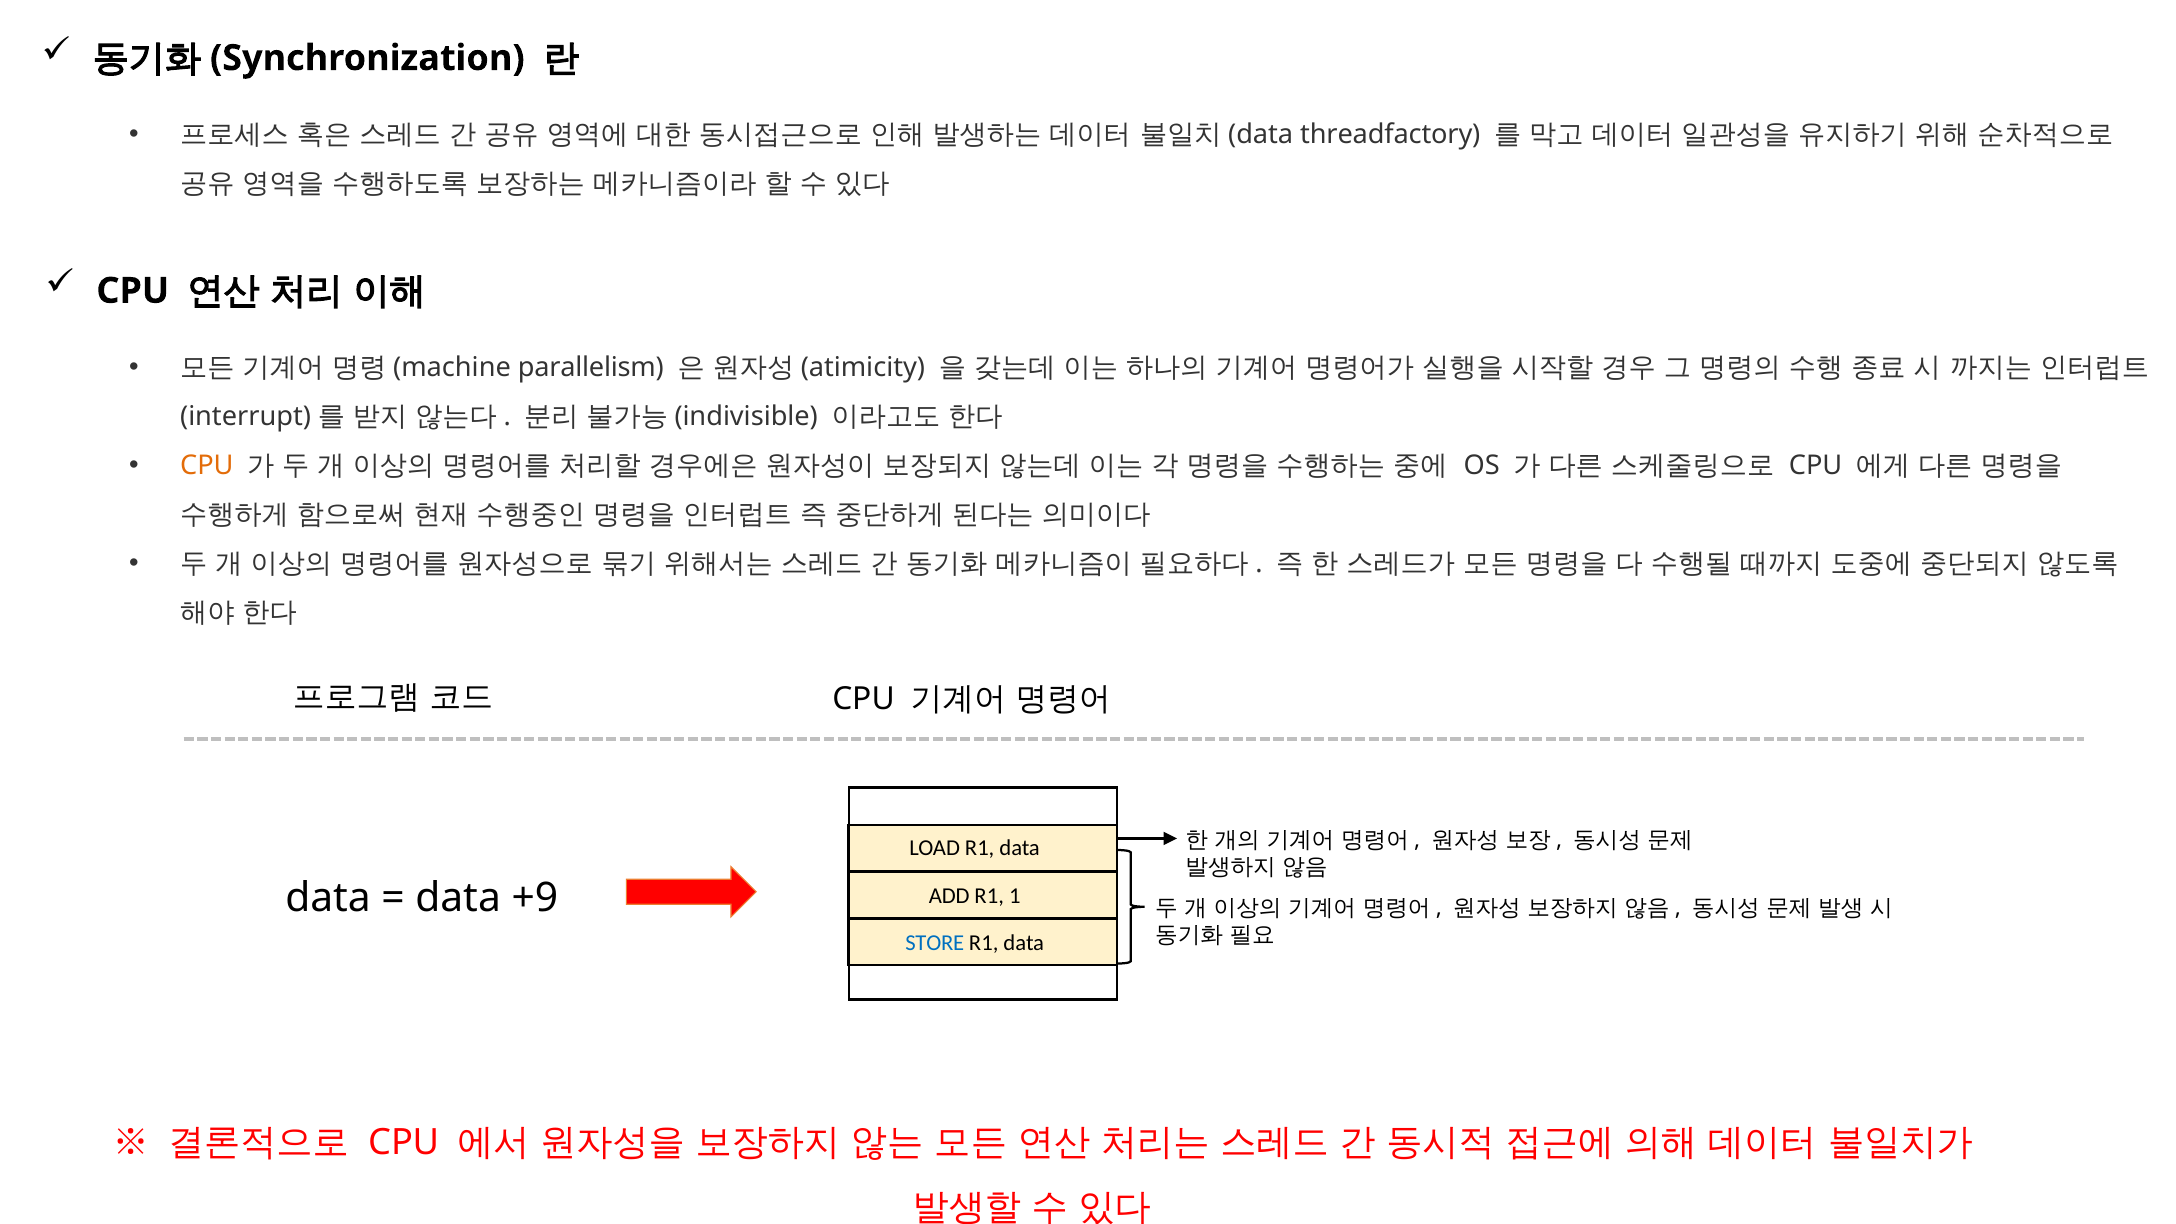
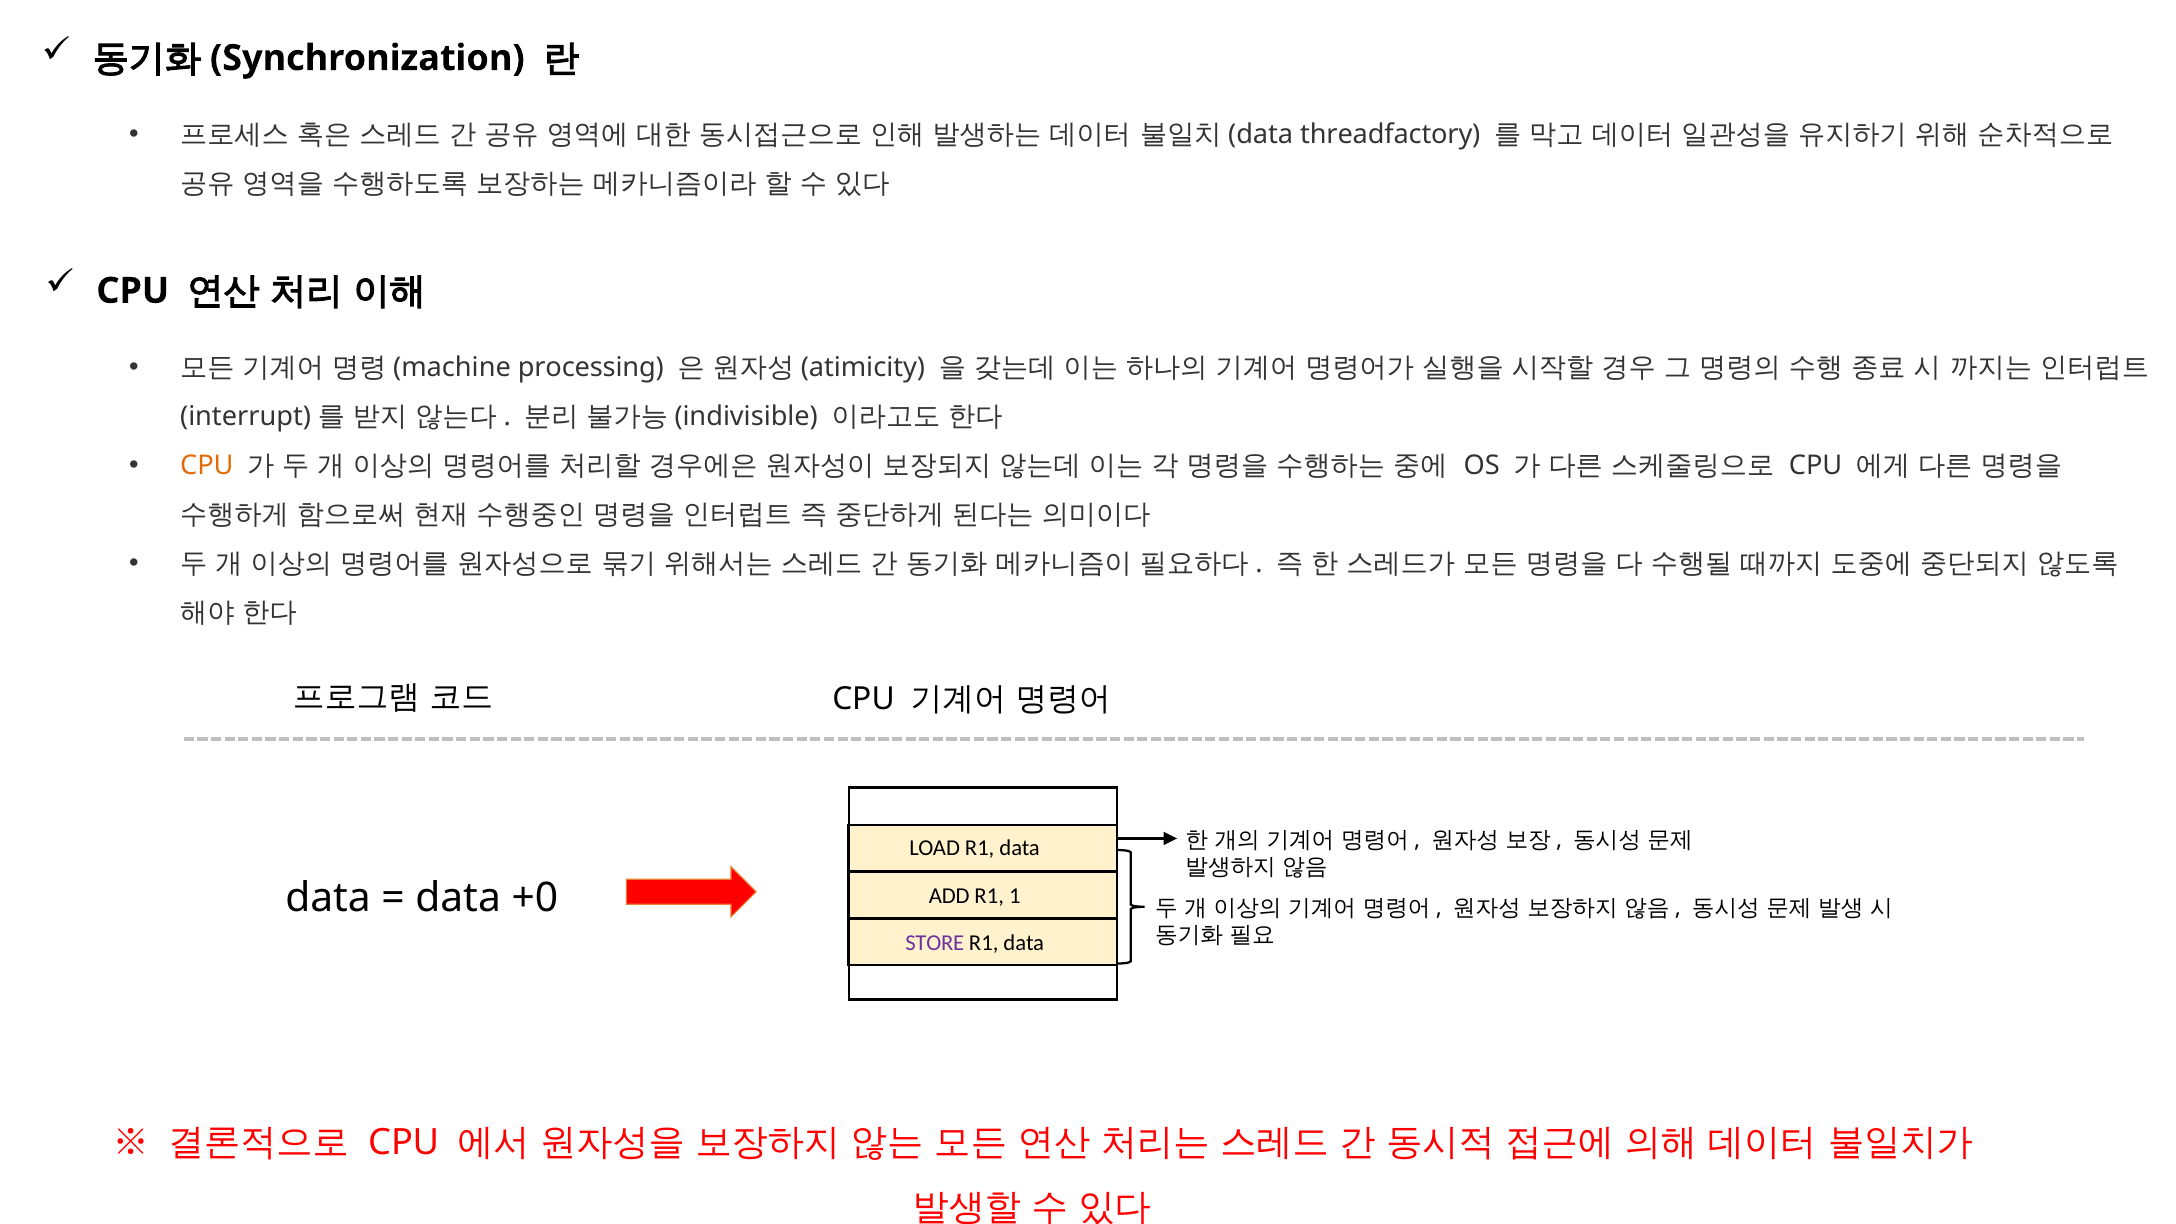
parallelism: parallelism -> processing
+9: +9 -> +0
STORE colour: blue -> purple
